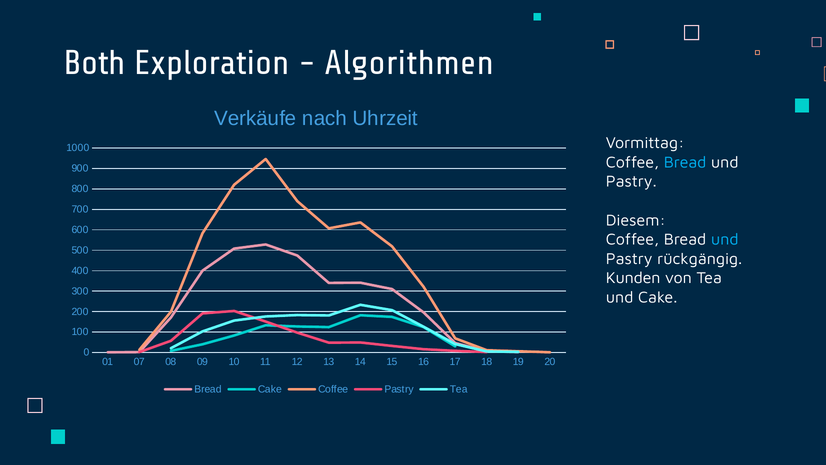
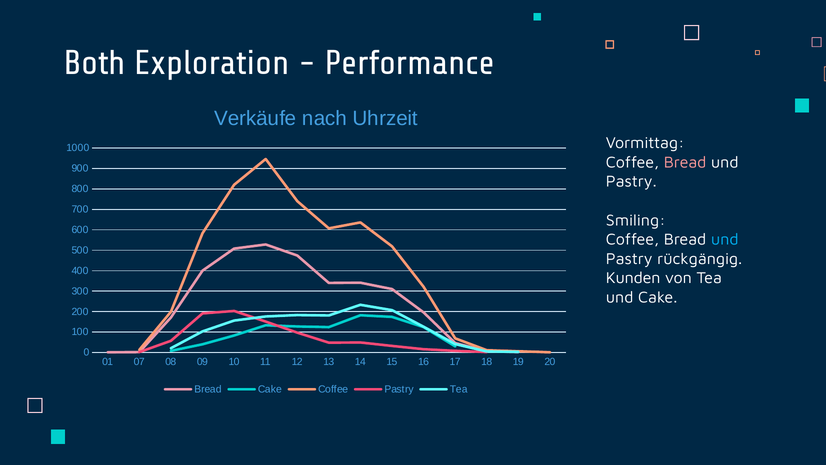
Algorithmen: Algorithmen -> Performance
Bread at (685, 162) colour: light blue -> pink
Diesem: Diesem -> Smiling
